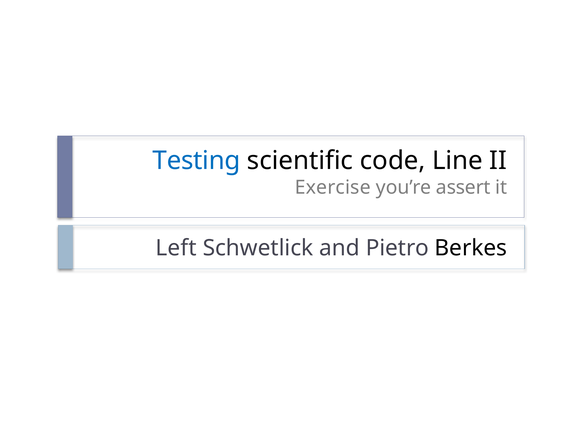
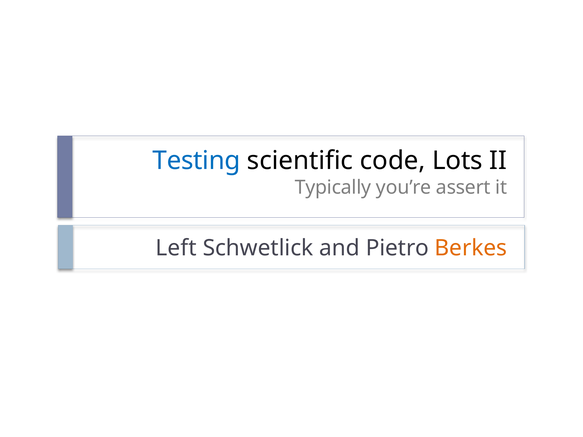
Line: Line -> Lots
Exercise: Exercise -> Typically
Berkes colour: black -> orange
